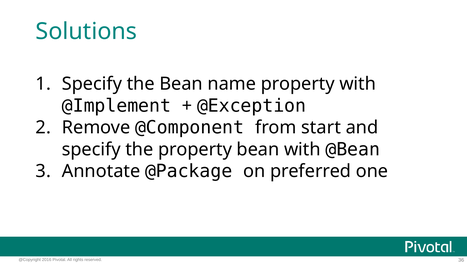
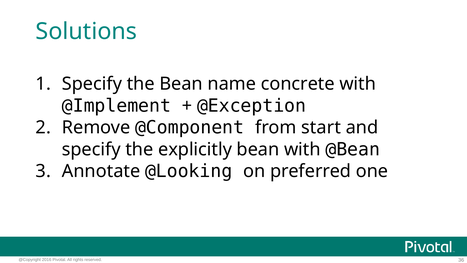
name property: property -> concrete
the property: property -> explicitly
@Package: @Package -> @Looking
